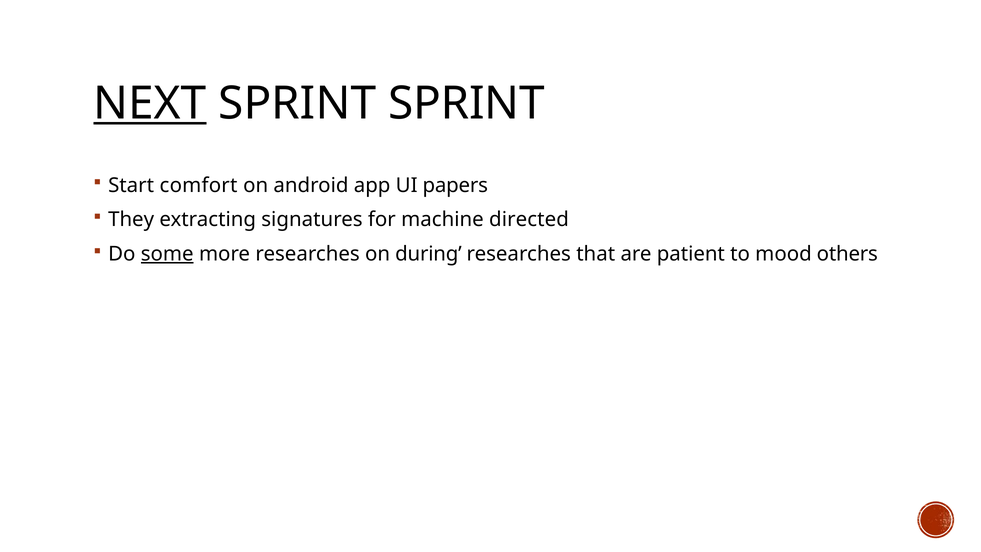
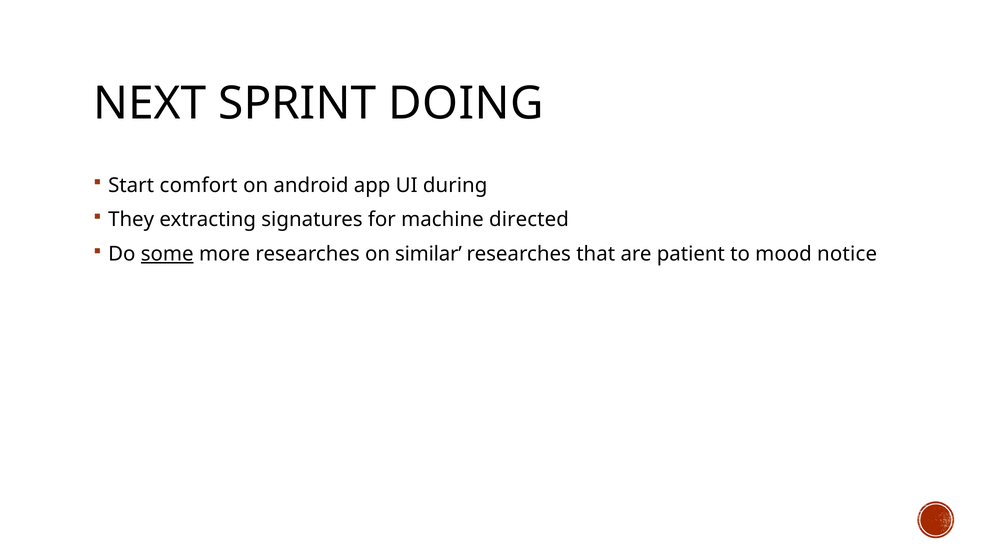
NEXT underline: present -> none
SPRINT SPRINT: SPRINT -> DOING
papers: papers -> during
during: during -> similar
others: others -> notice
